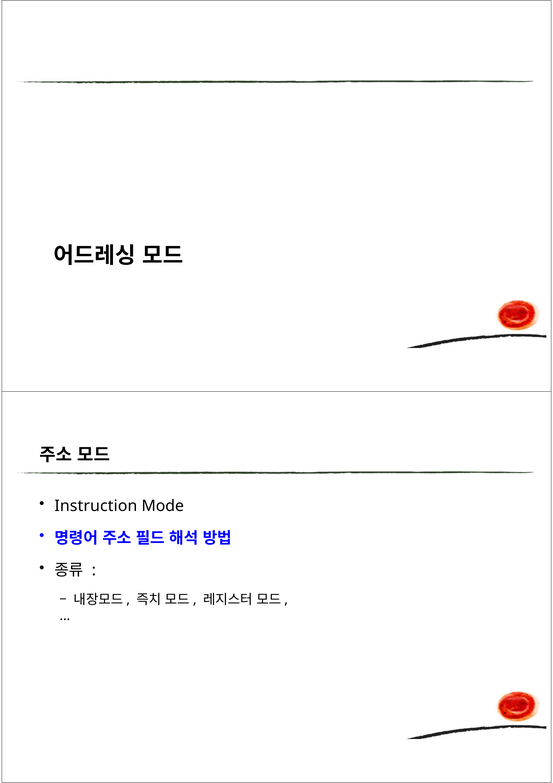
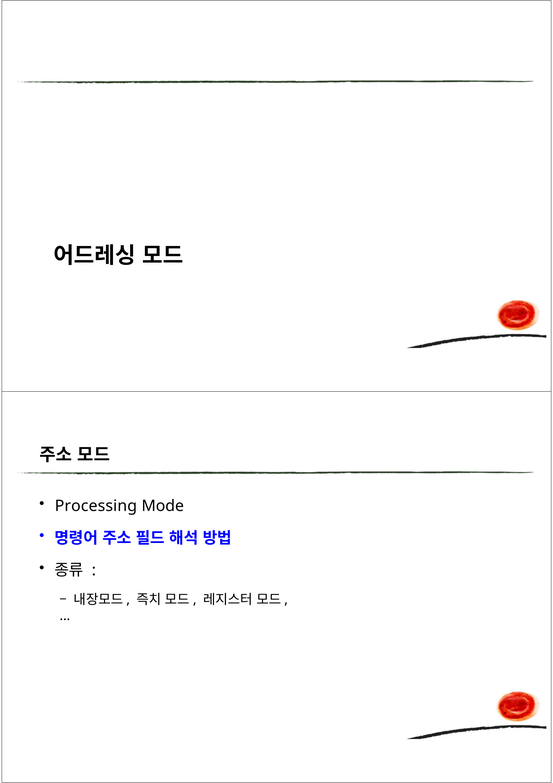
Instruction: Instruction -> Processing
